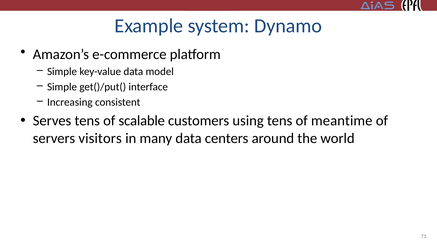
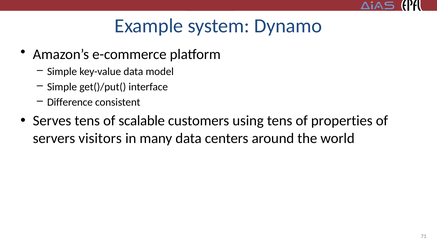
Increasing: Increasing -> Difference
meantime: meantime -> properties
